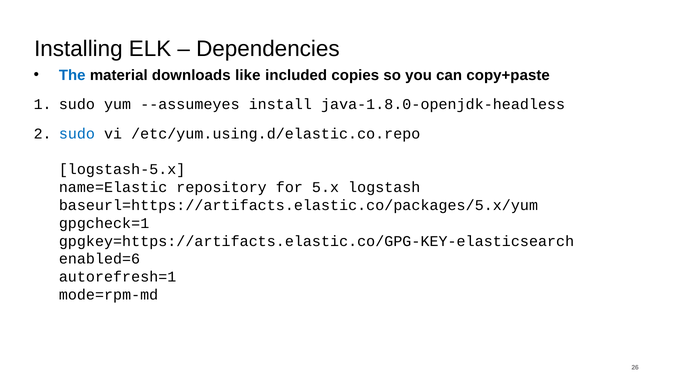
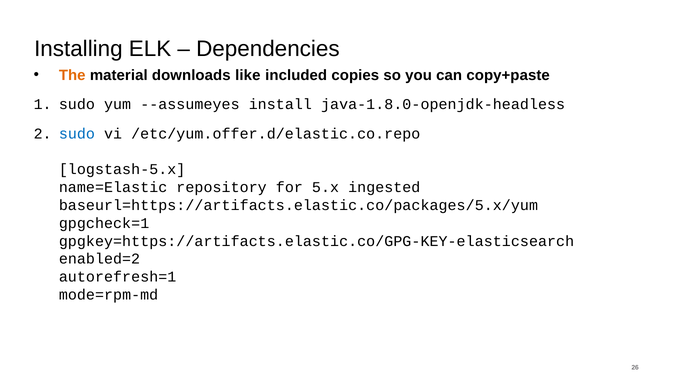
The colour: blue -> orange
/etc/yum.using.d/elastic.co.repo: /etc/yum.using.d/elastic.co.repo -> /etc/yum.offer.d/elastic.co.repo
logstash: logstash -> ingested
enabled=6: enabled=6 -> enabled=2
